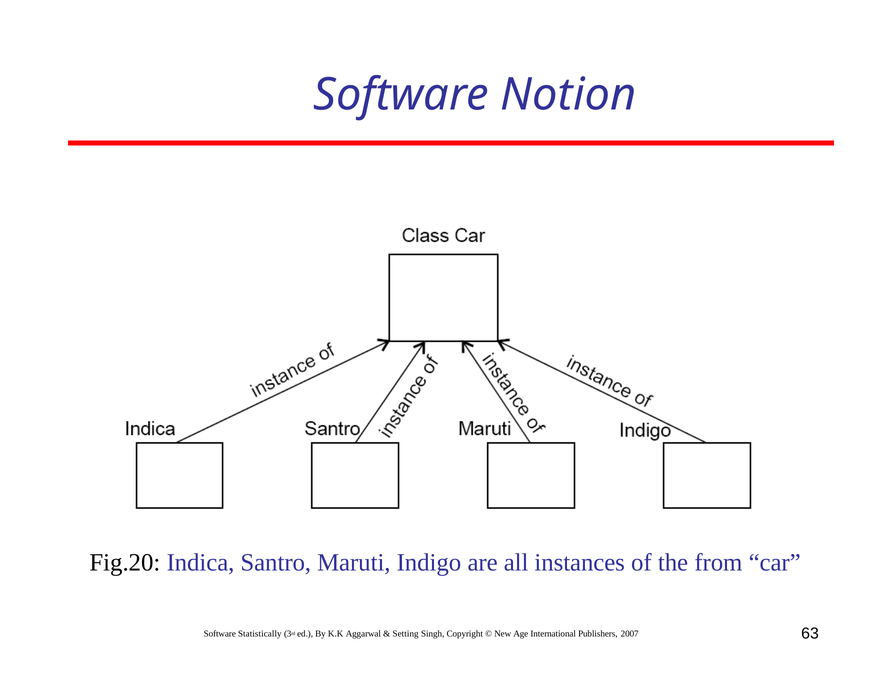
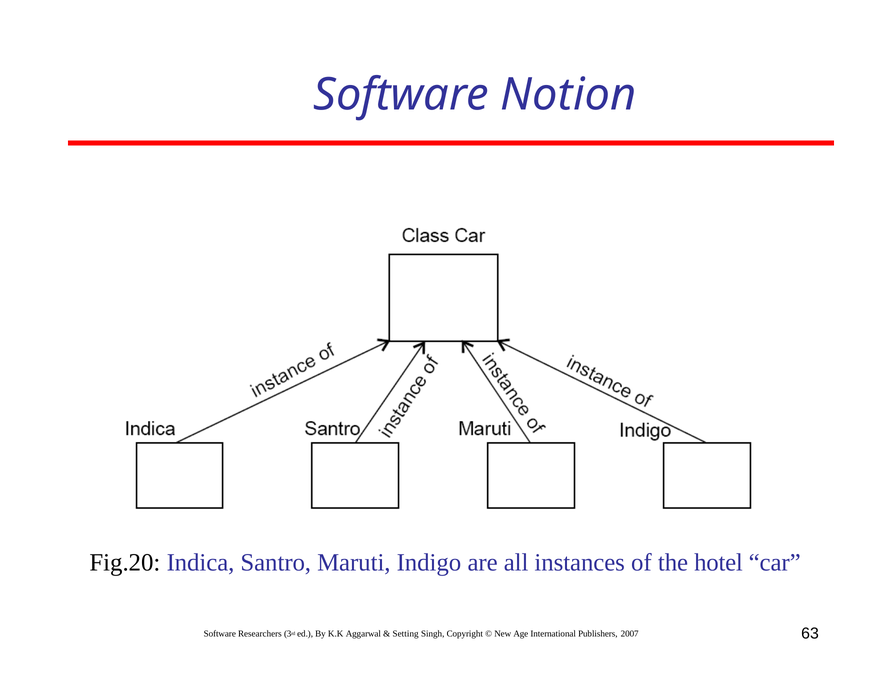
from: from -> hotel
Statistically: Statistically -> Researchers
